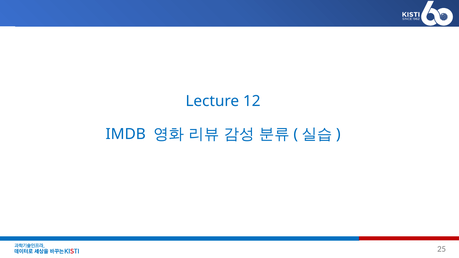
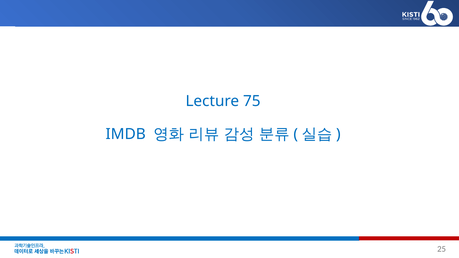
12: 12 -> 75
